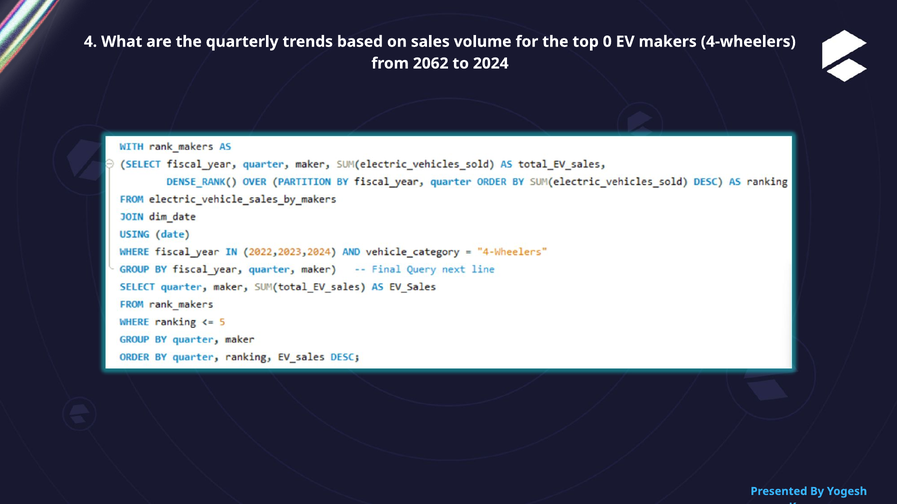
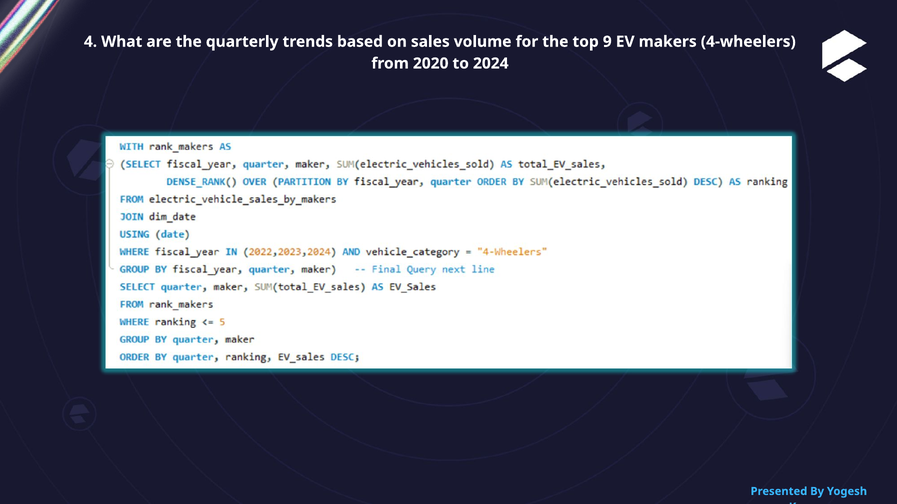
0: 0 -> 9
2062: 2062 -> 2020
